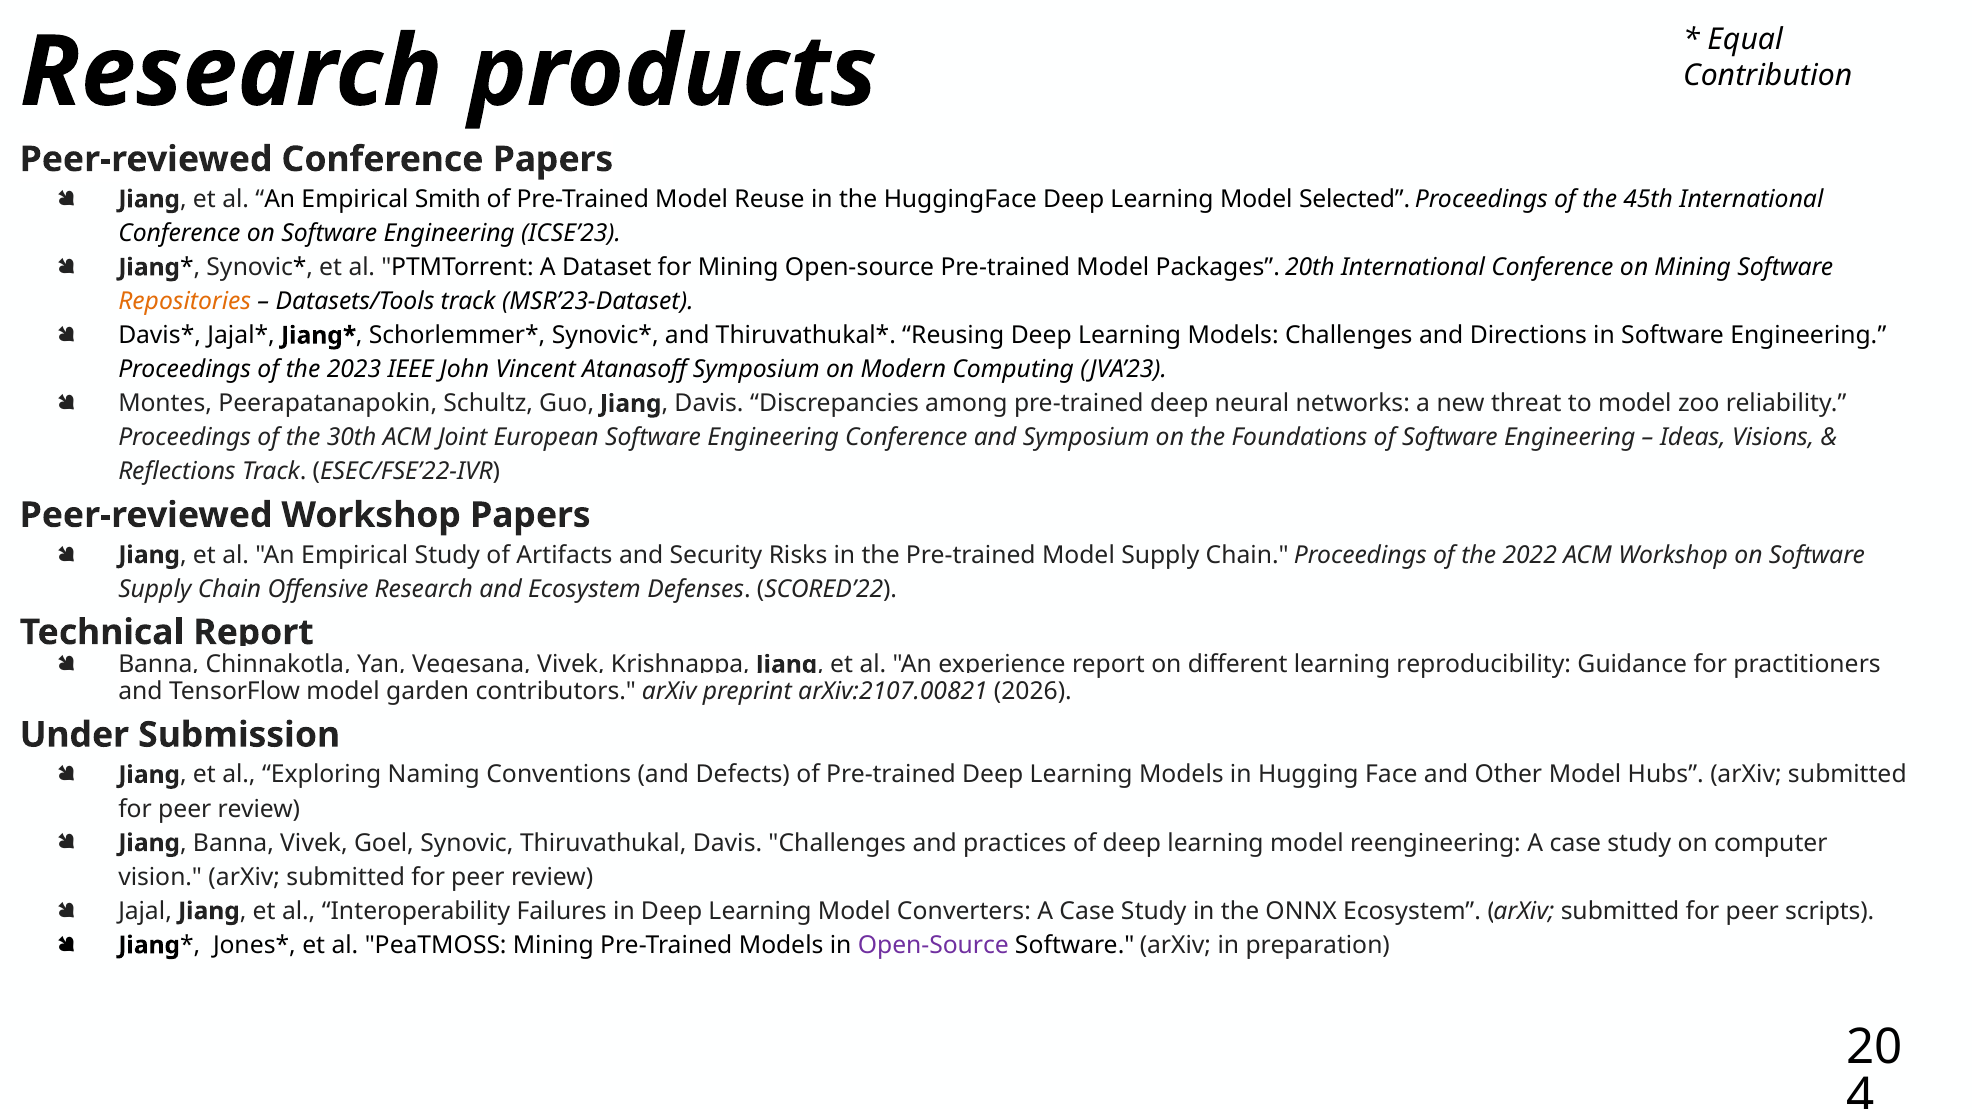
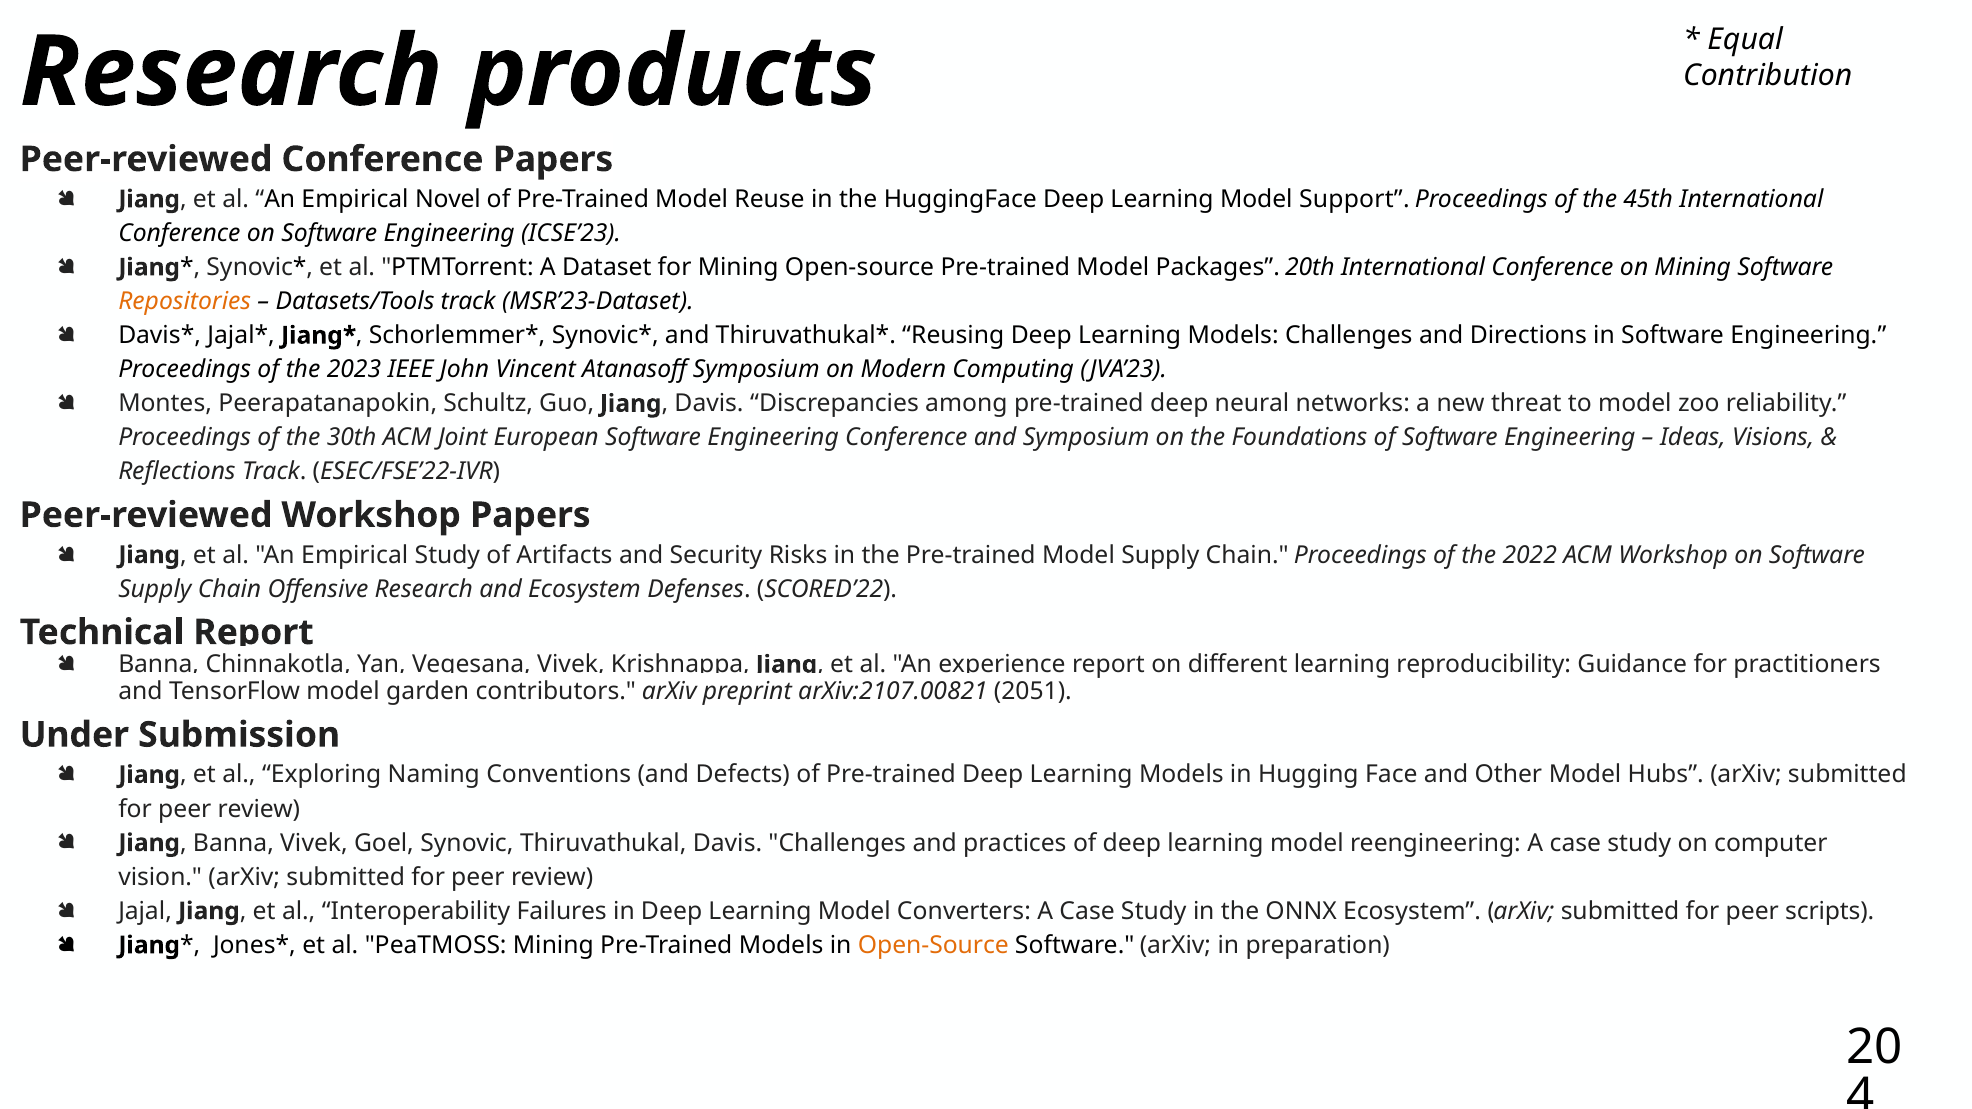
Smith: Smith -> Novel
Selected: Selected -> Support
2026: 2026 -> 2051
Open-Source at (933, 945) colour: purple -> orange
